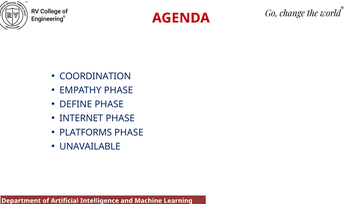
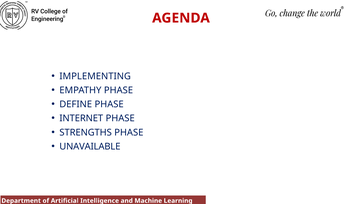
COORDINATION: COORDINATION -> IMPLEMENTING
PLATFORMS: PLATFORMS -> STRENGTHS
